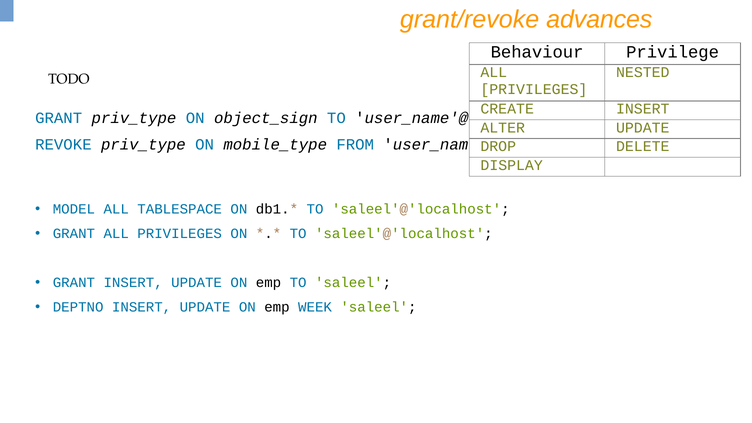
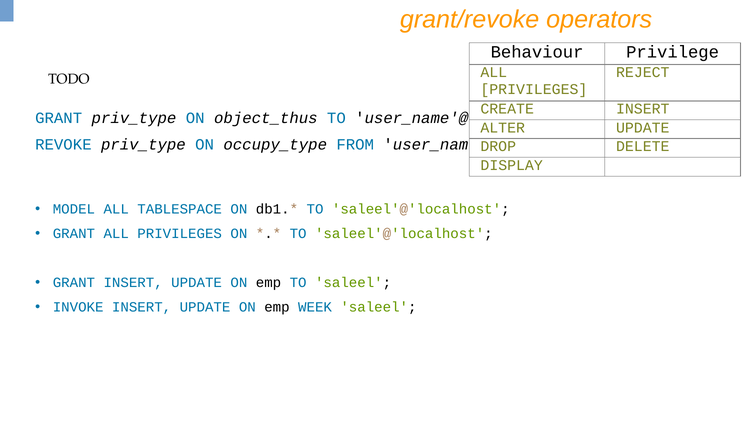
advances: advances -> operators
NESTED: NESTED -> REJECT
object_sign: object_sign -> object_thus
mobile_type: mobile_type -> occupy_type
DEPTNO: DEPTNO -> INVOKE
